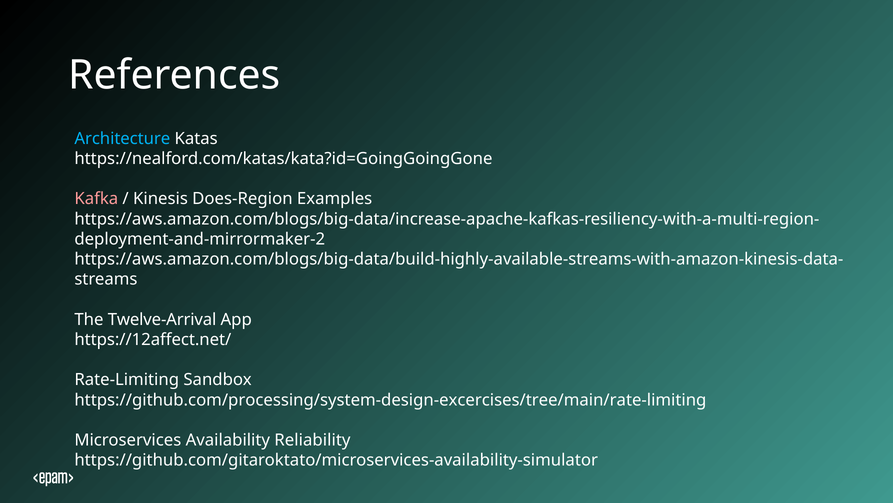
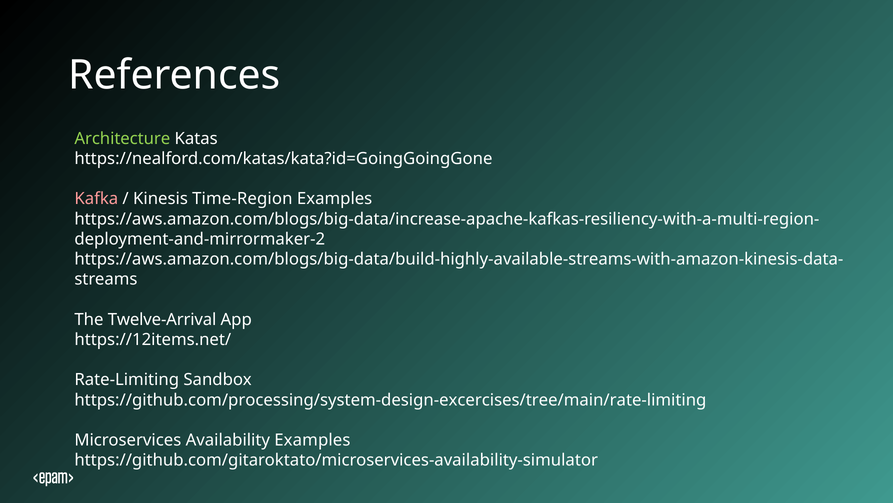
Architecture colour: light blue -> light green
Does-Region: Does-Region -> Time-Region
https://12affect.net/: https://12affect.net/ -> https://12items.net/
Availability Reliability: Reliability -> Examples
